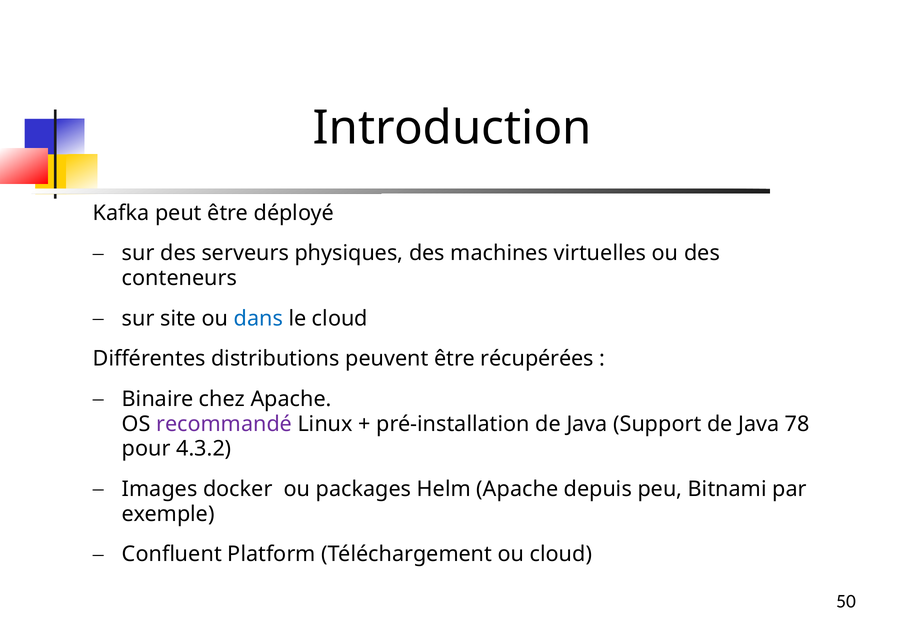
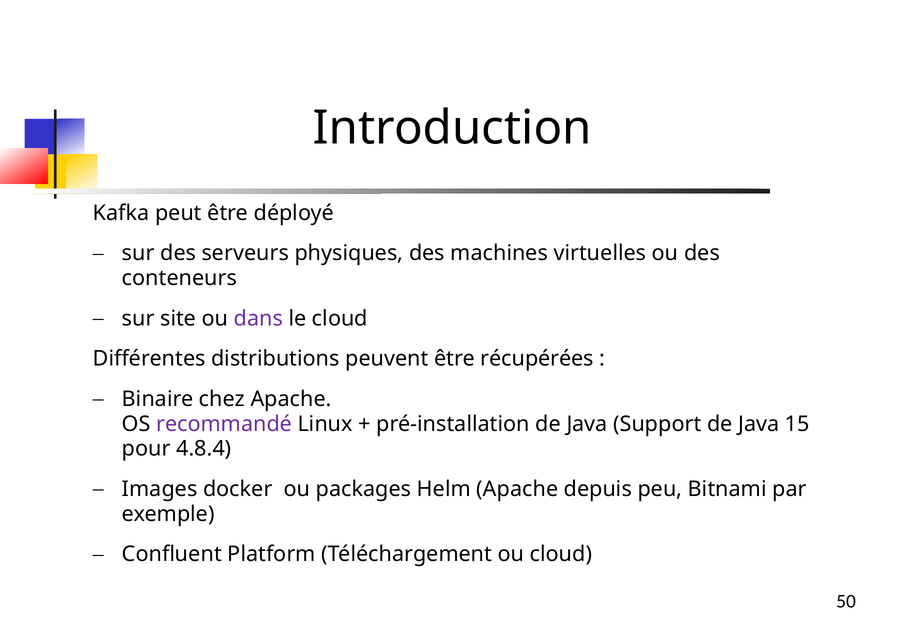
dans colour: blue -> purple
78: 78 -> 15
4.3.2: 4.3.2 -> 4.8.4
